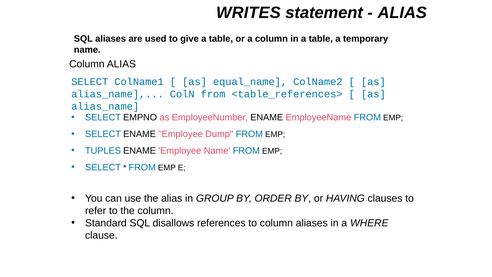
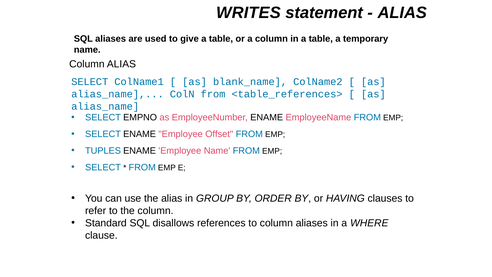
equal_name: equal_name -> blank_name
Dump: Dump -> Offset
